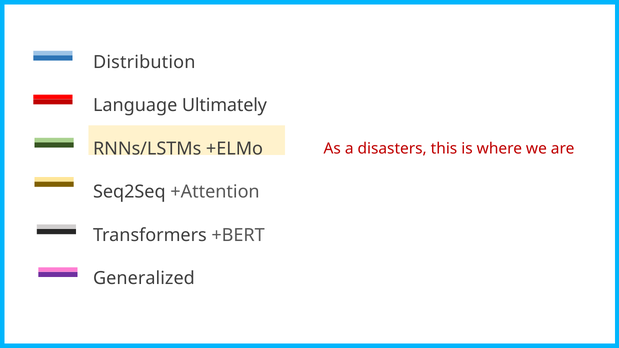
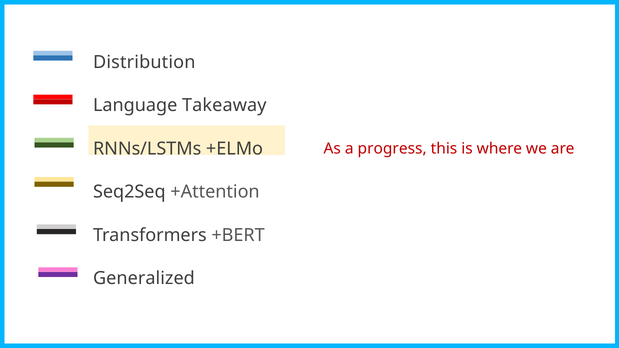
Ultimately: Ultimately -> Takeaway
disasters: disasters -> progress
